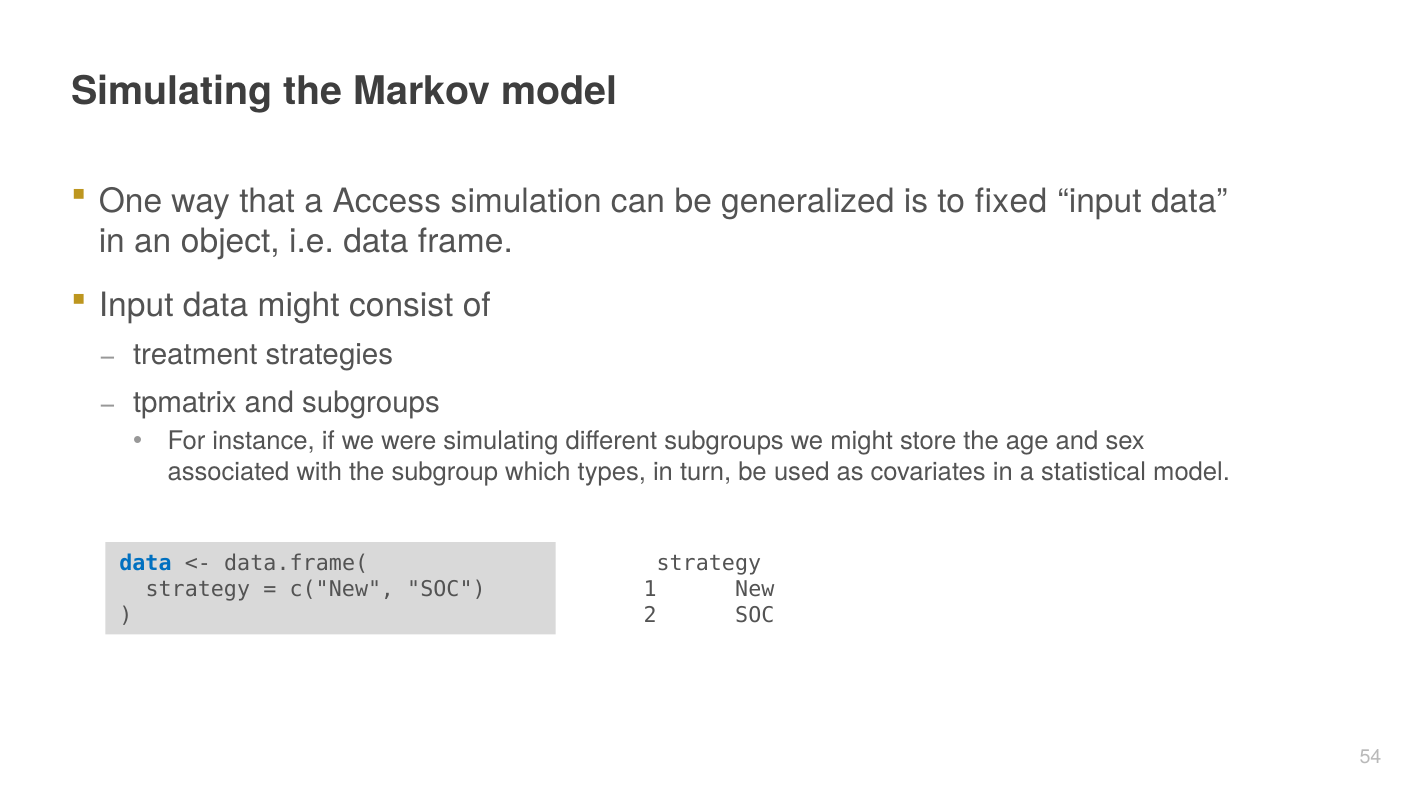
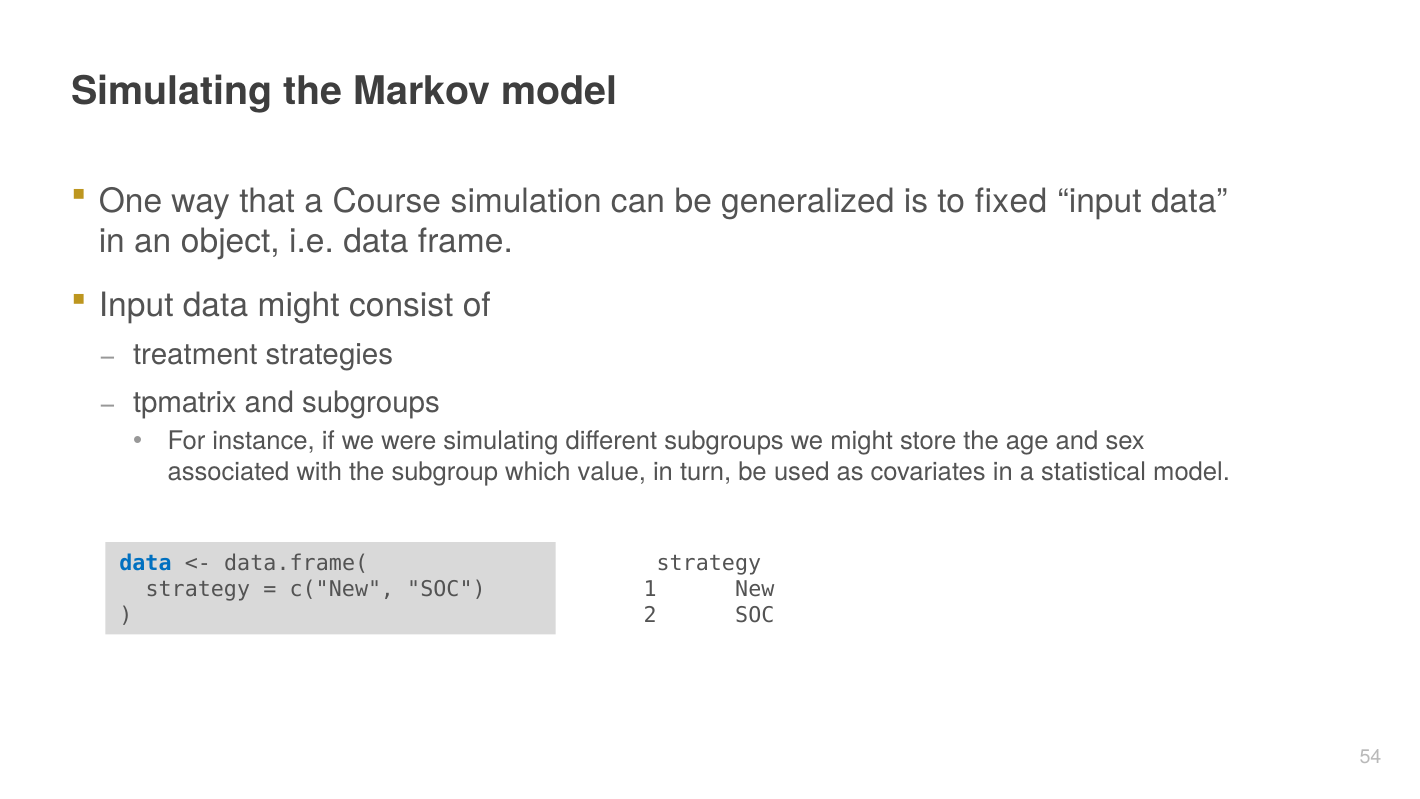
Access: Access -> Course
types: types -> value
